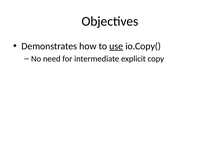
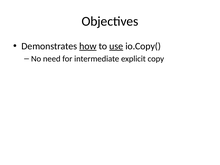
how underline: none -> present
